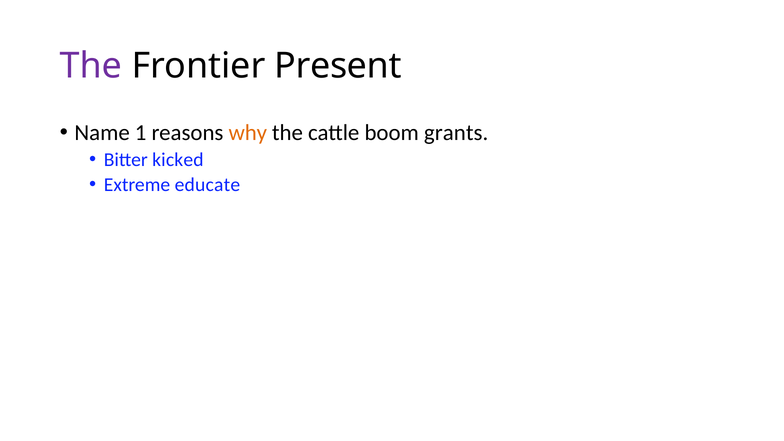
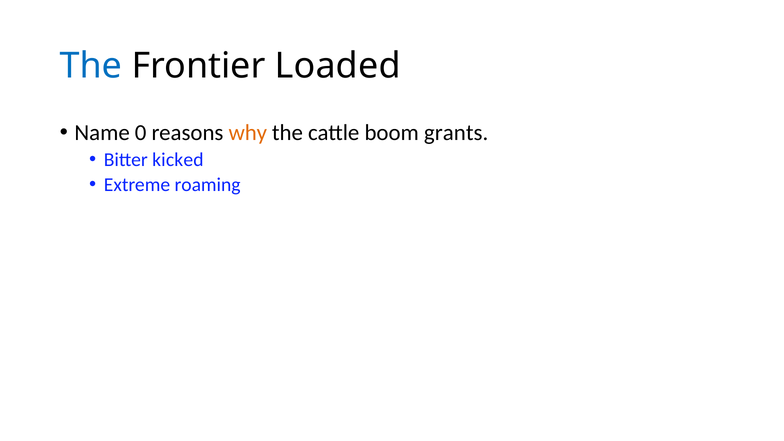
The at (91, 66) colour: purple -> blue
Present: Present -> Loaded
1: 1 -> 0
educate: educate -> roaming
